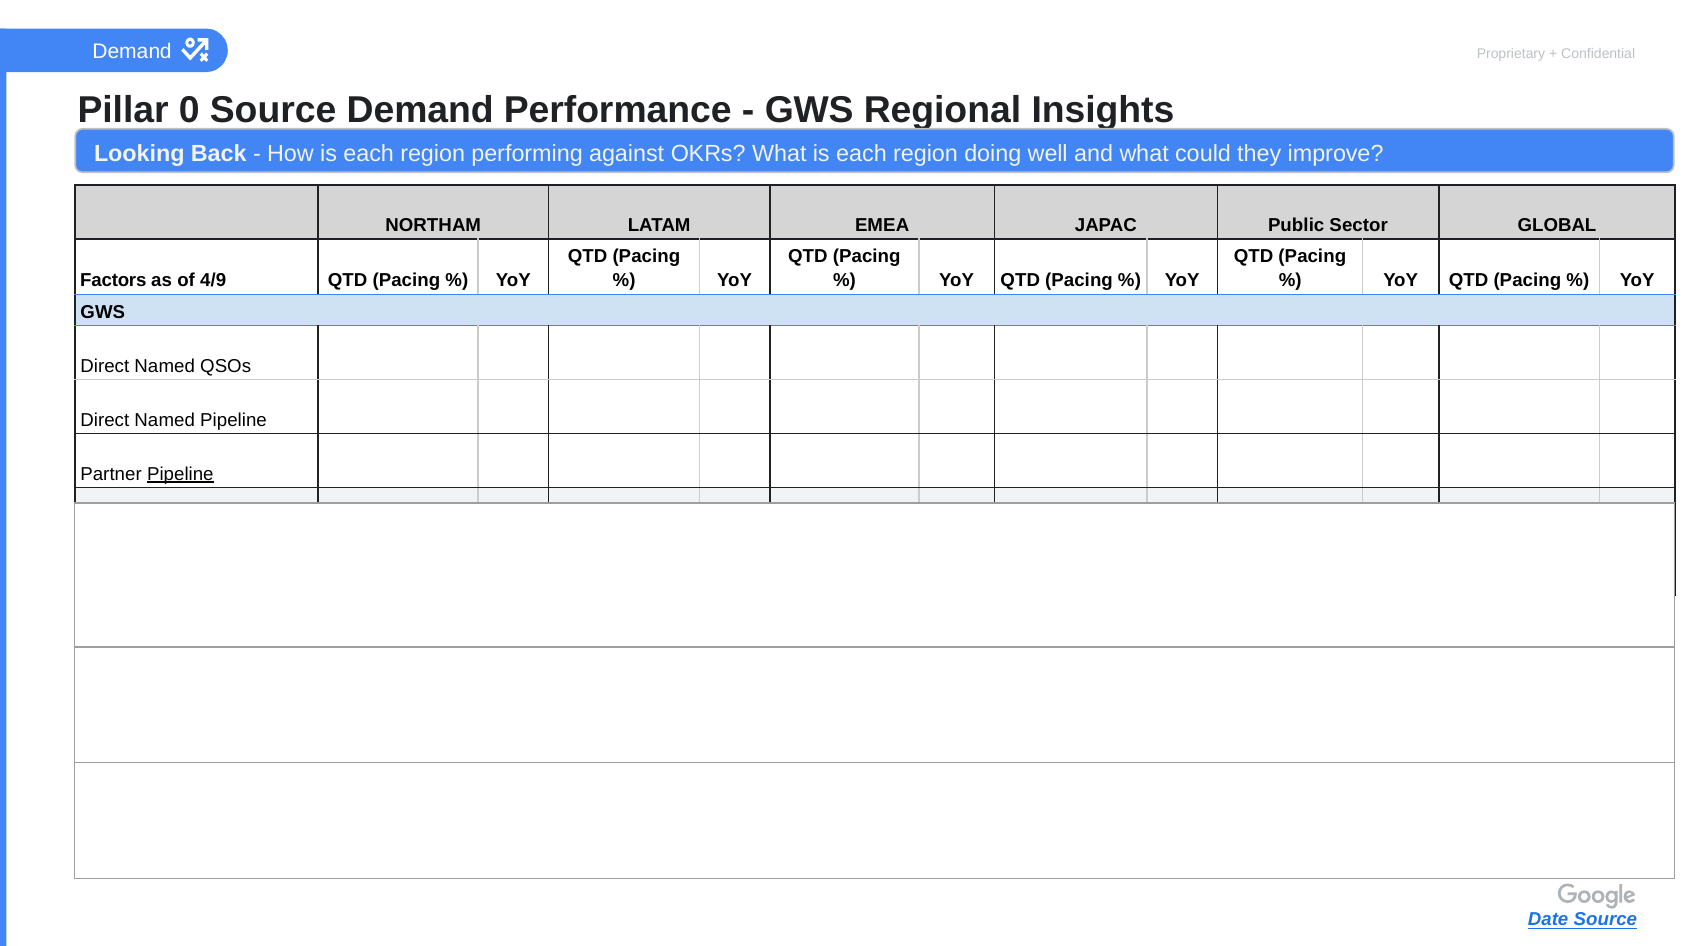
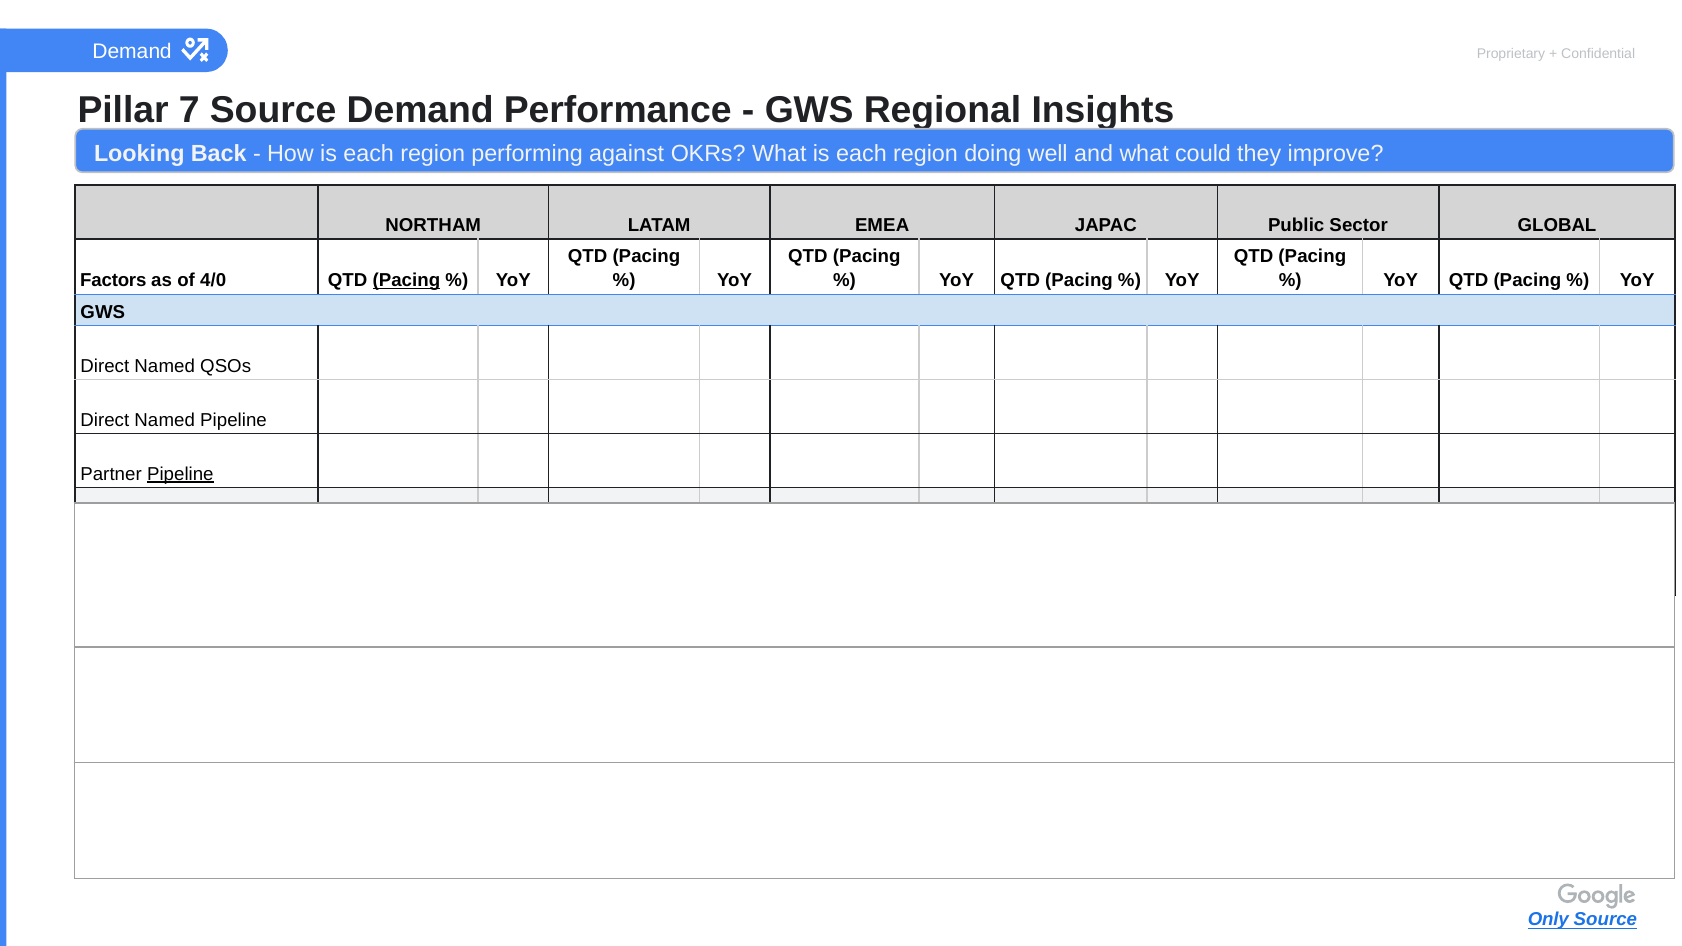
0: 0 -> 7
4/9: 4/9 -> 4/0
Pacing at (406, 281) underline: none -> present
Date: Date -> Only
